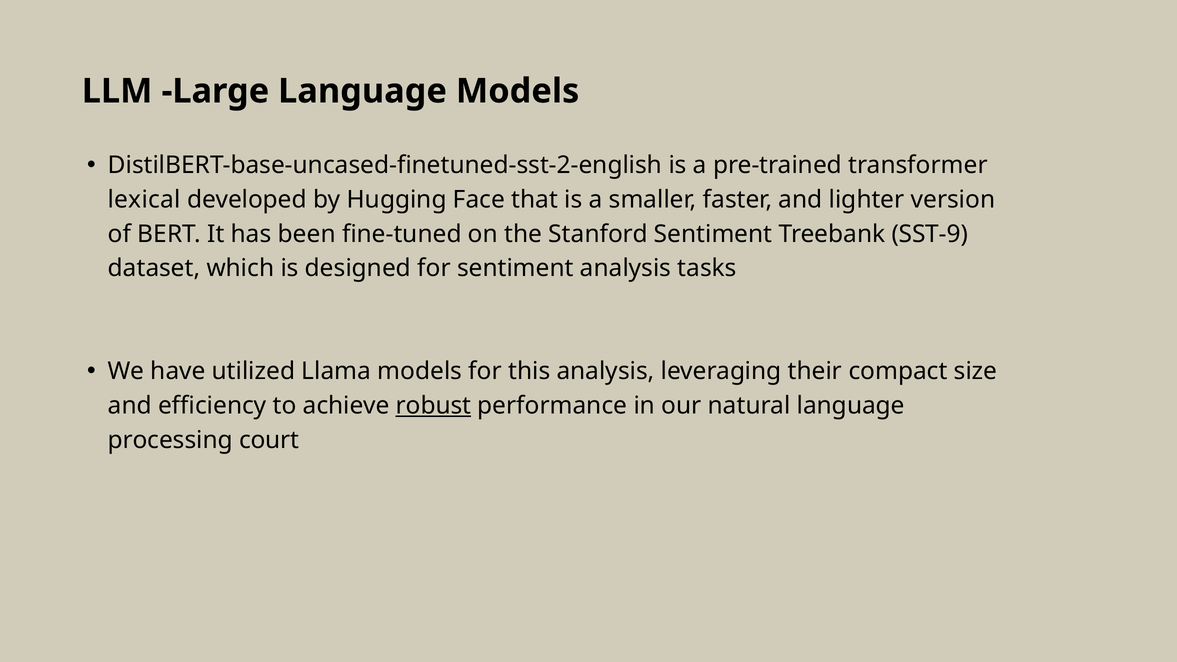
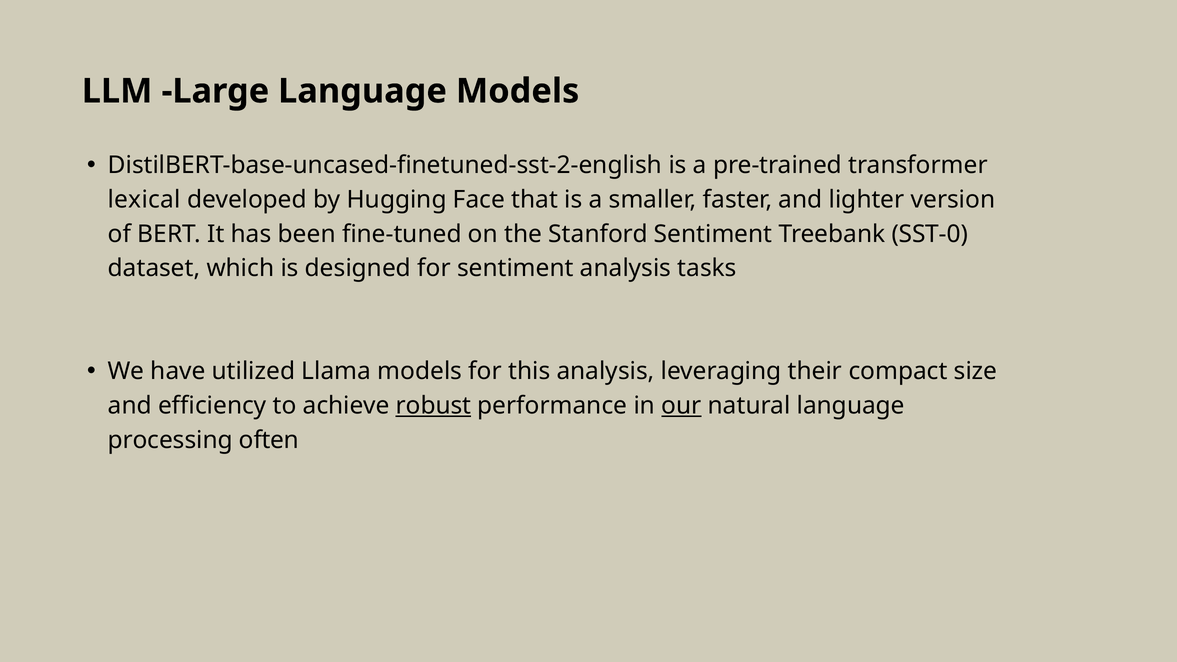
SST-9: SST-9 -> SST-0
our underline: none -> present
court: court -> often
